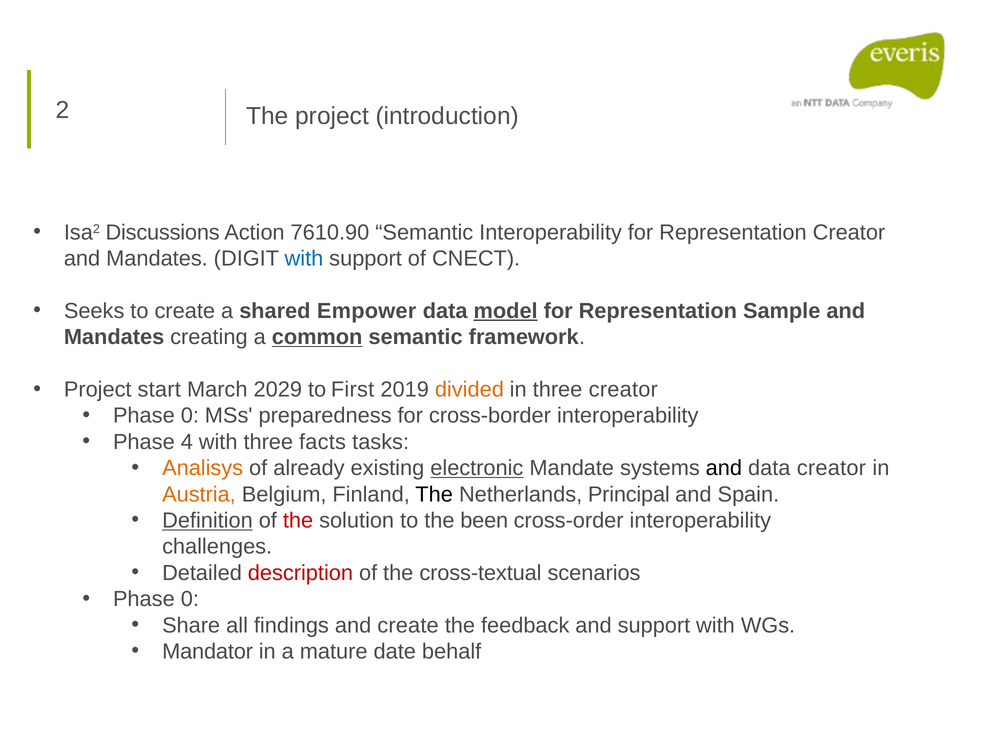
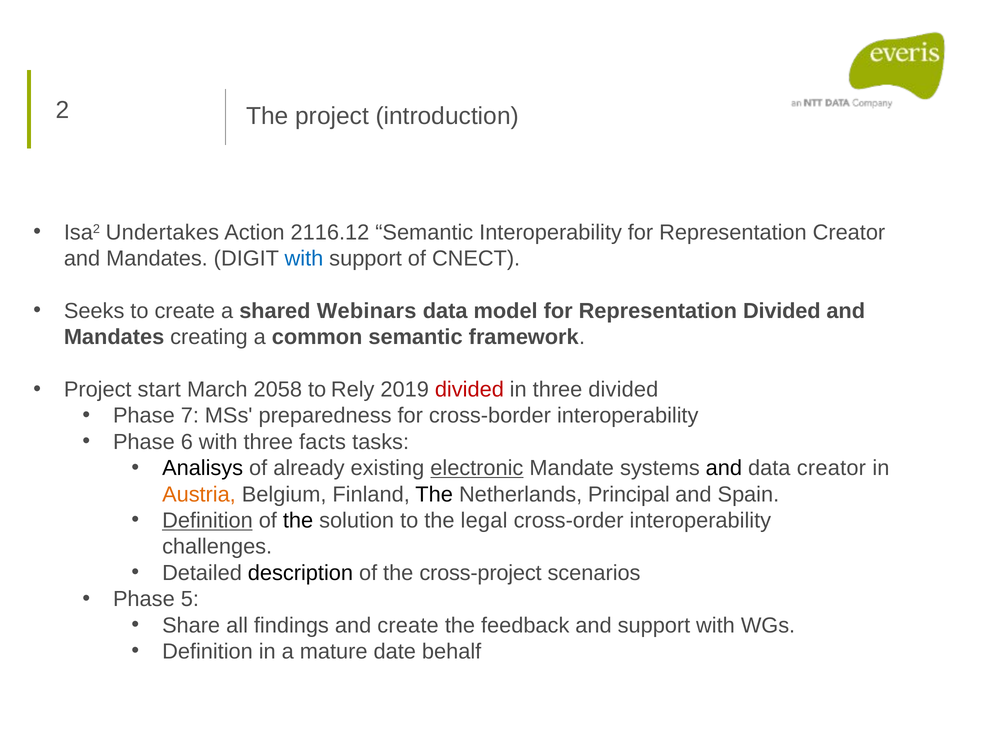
Discussions: Discussions -> Undertakes
7610.90: 7610.90 -> 2116.12
Empower: Empower -> Webinars
model underline: present -> none
Representation Sample: Sample -> Divided
common underline: present -> none
2029: 2029 -> 2058
First: First -> Rely
divided at (469, 389) colour: orange -> red
three creator: creator -> divided
0 at (190, 415): 0 -> 7
4: 4 -> 6
Analisys colour: orange -> black
the at (298, 520) colour: red -> black
been: been -> legal
description colour: red -> black
cross-textual: cross-textual -> cross-project
0 at (190, 599): 0 -> 5
Mandator at (208, 651): Mandator -> Definition
